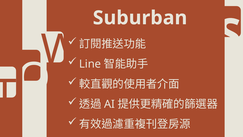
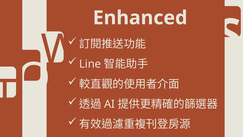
Suburban: Suburban -> Enhanced
